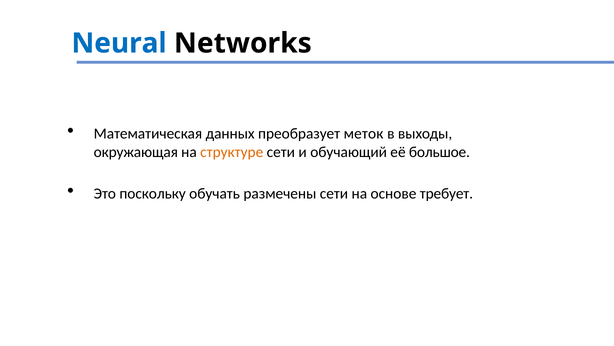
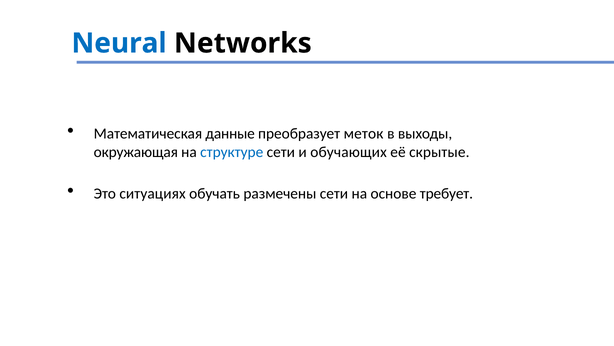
данных: данных -> данные
структуре colour: orange -> blue
обучающий: обучающий -> обучающих
большое: большое -> скрытые
поскольку: поскольку -> ситуациях
